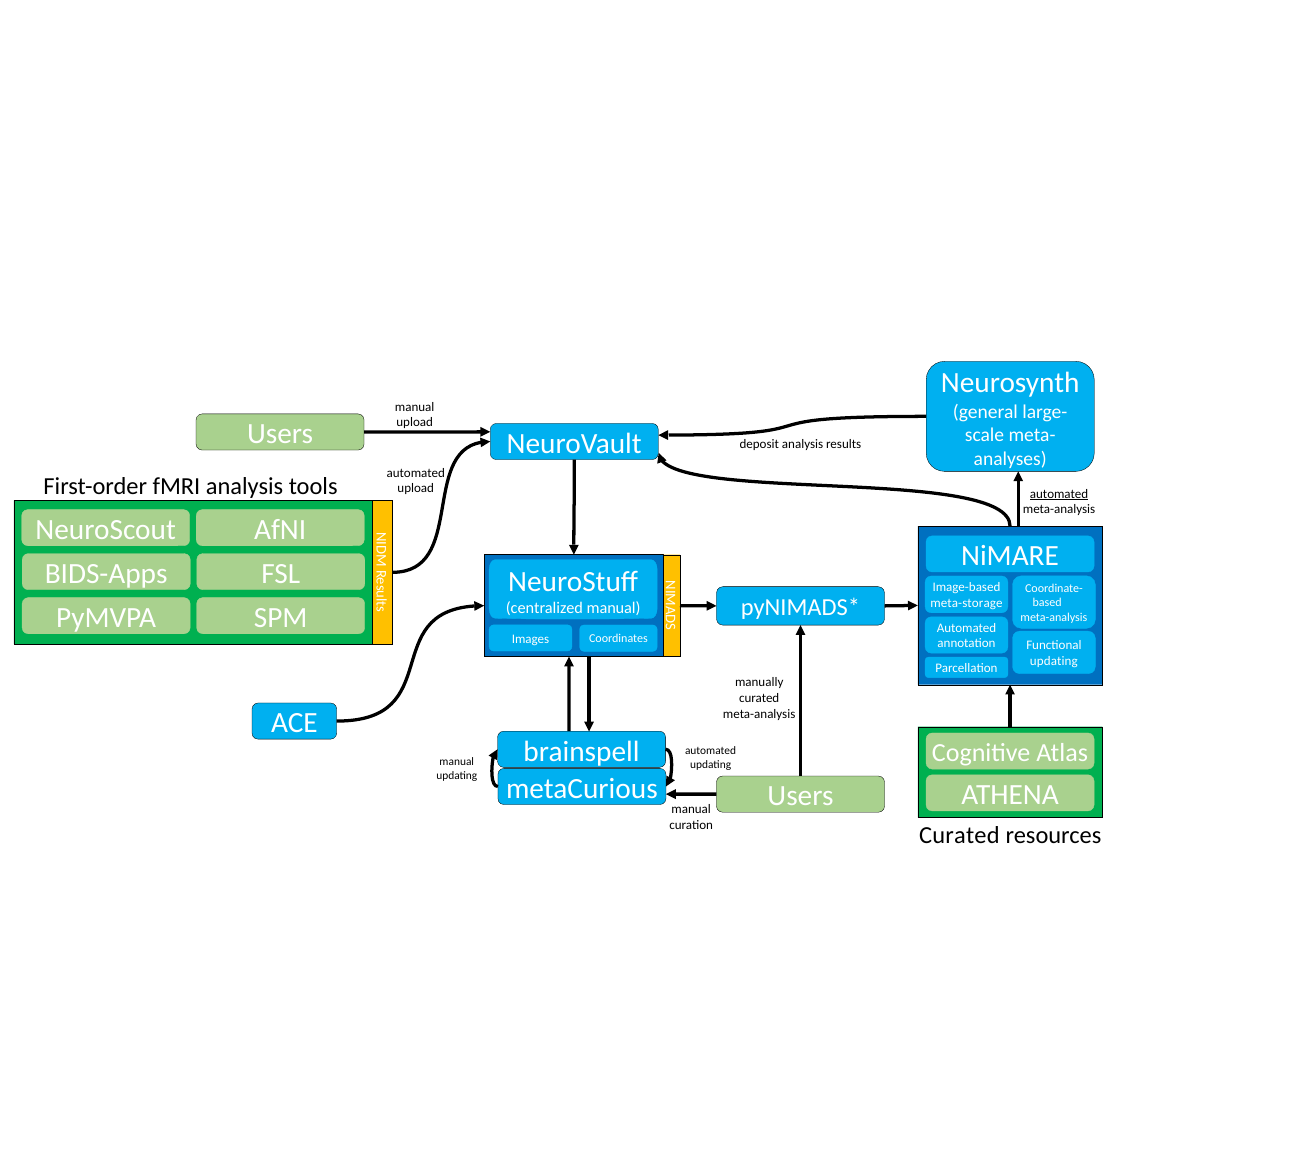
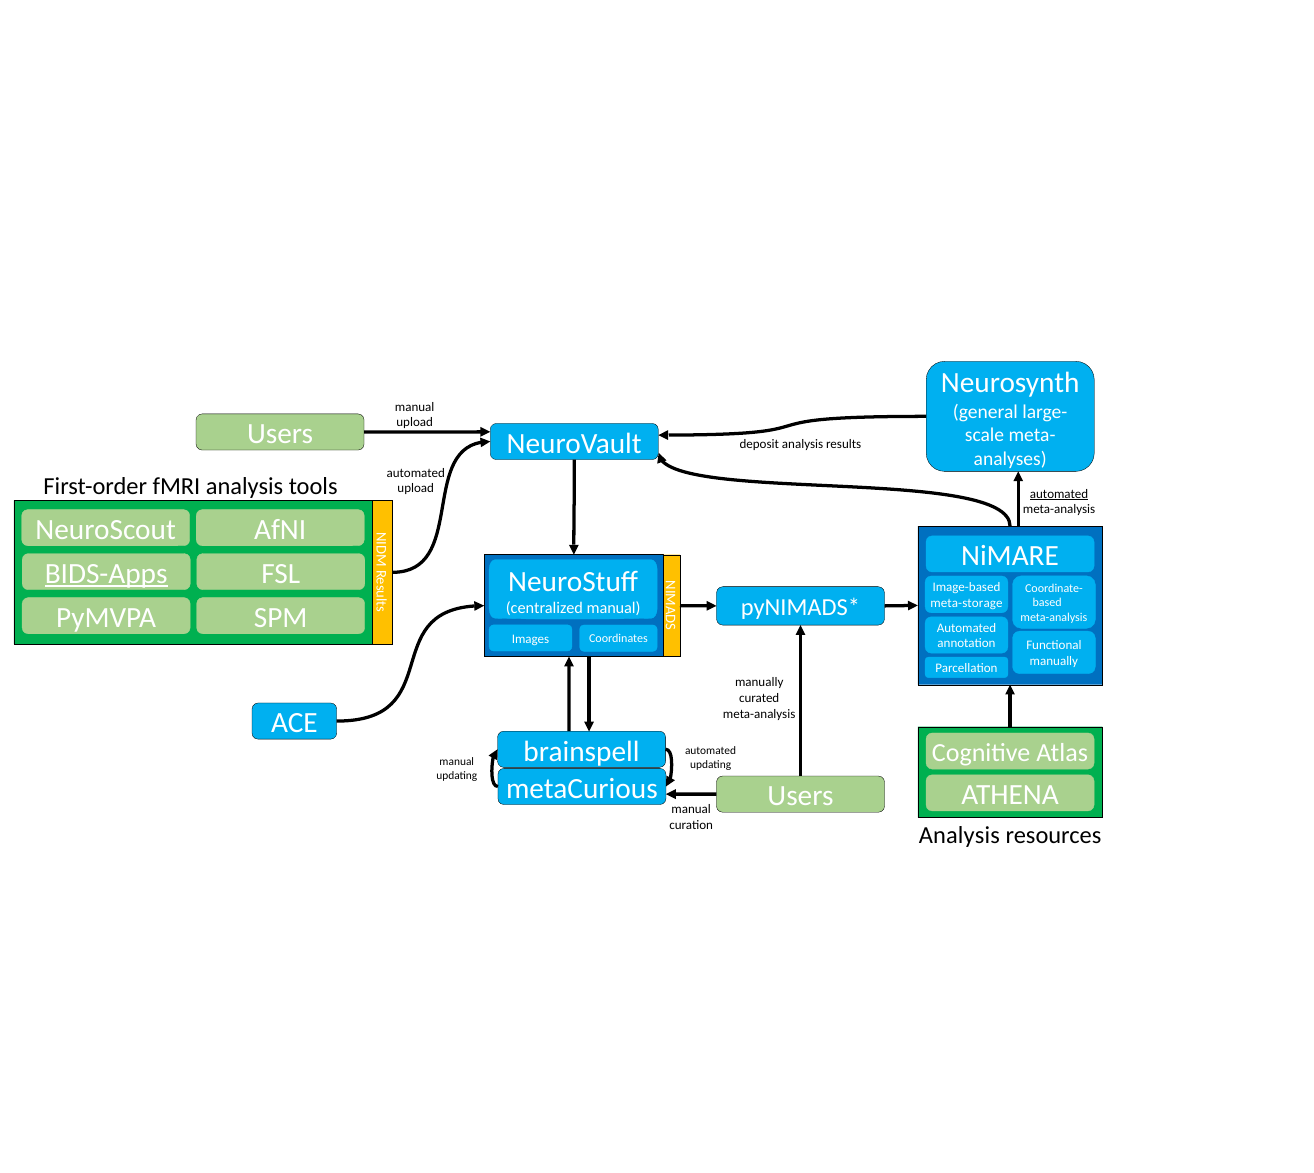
BIDS-Apps underline: none -> present
updating at (1054, 661): updating -> manually
Curated at (959, 835): Curated -> Analysis
